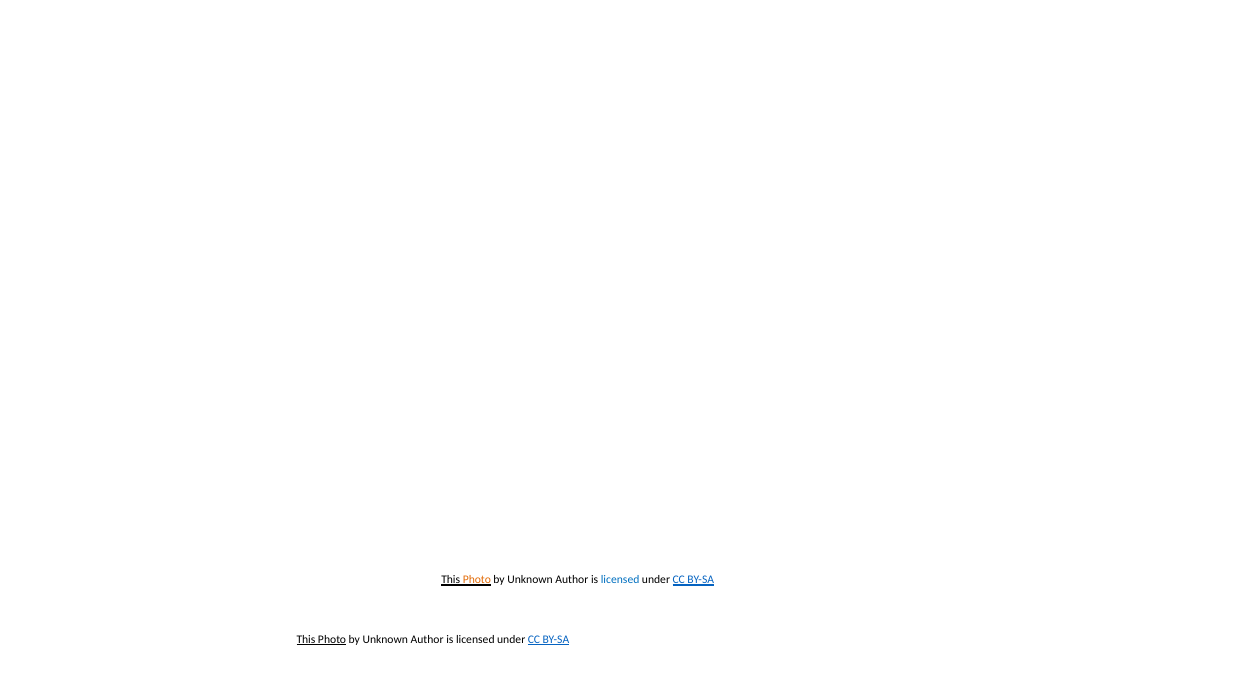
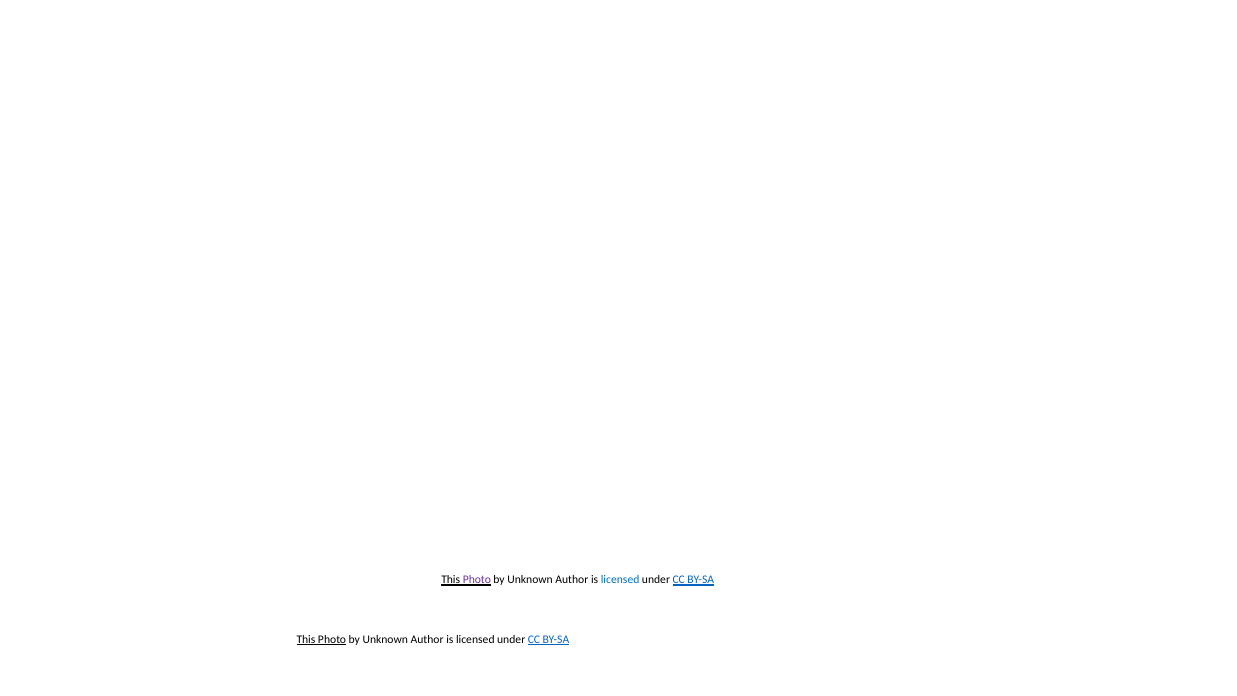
Photo at (477, 580) colour: orange -> purple
